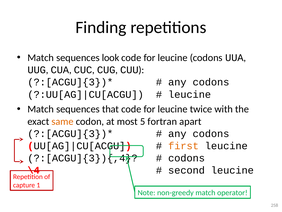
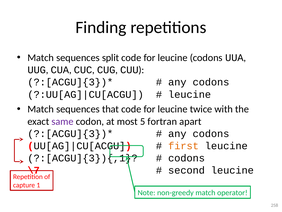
look: look -> split
same colour: orange -> purple
?:[ACGU]{3}){,4: ?:[ACGU]{3}){,4 -> ?:[ACGU]{3}){,1
\4: \4 -> \7
